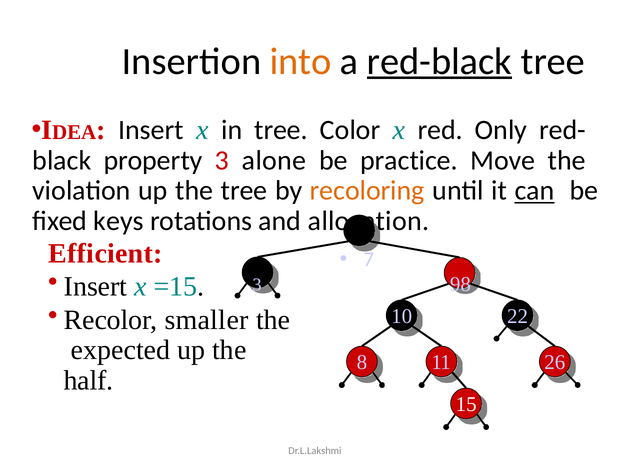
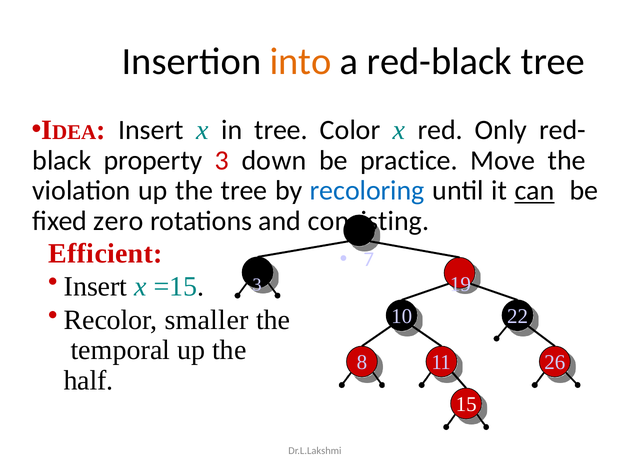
red-black underline: present -> none
alone: alone -> down
recoloring colour: orange -> blue
keys: keys -> zero
allocation: allocation -> consisting
98: 98 -> 19
expected: expected -> temporal
